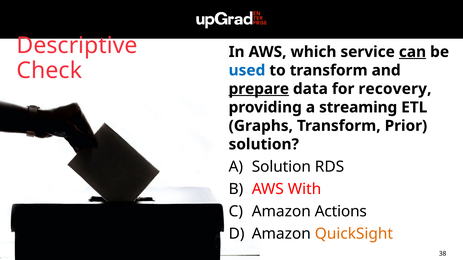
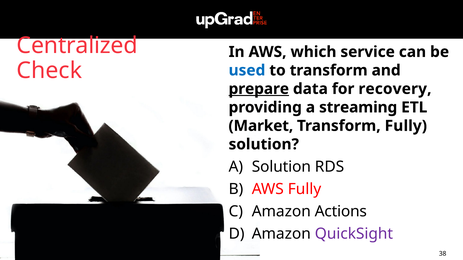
Descriptive: Descriptive -> Centralized
can underline: present -> none
Graphs: Graphs -> Market
Transform Prior: Prior -> Fully
AWS With: With -> Fully
QuickSight colour: orange -> purple
